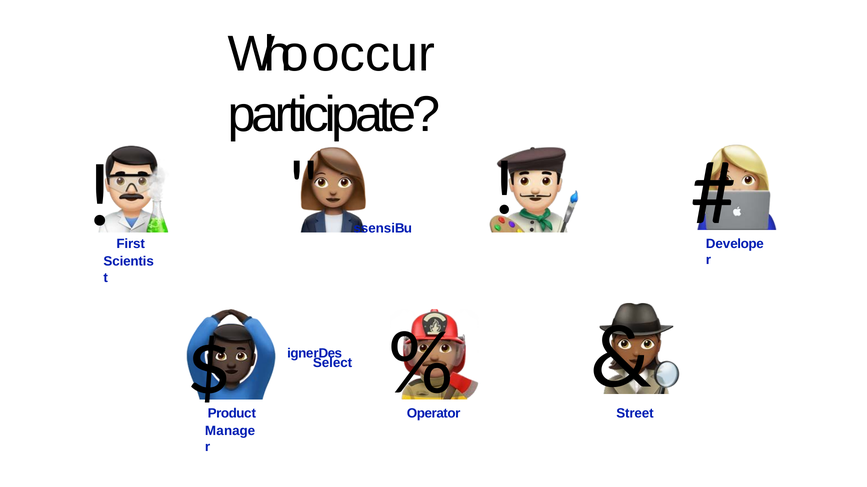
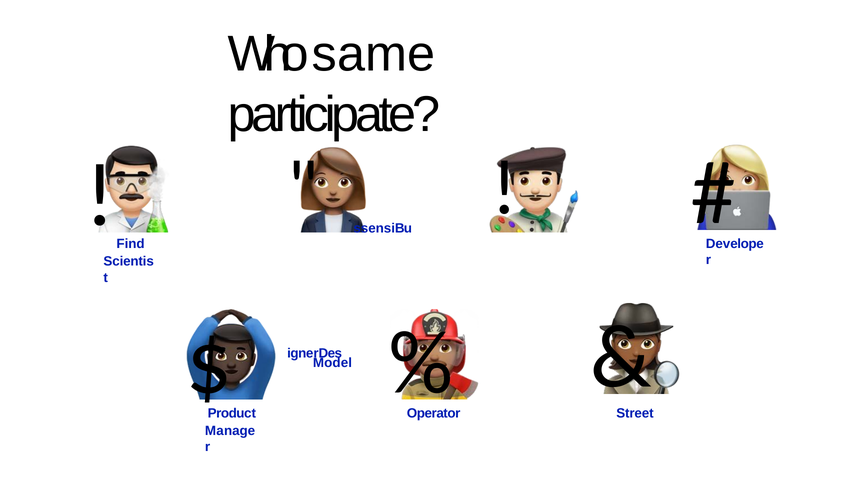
occur: occur -> same
First: First -> Find
Select: Select -> Model
